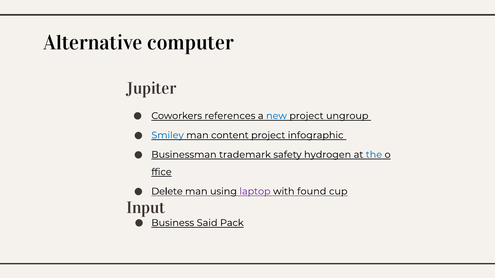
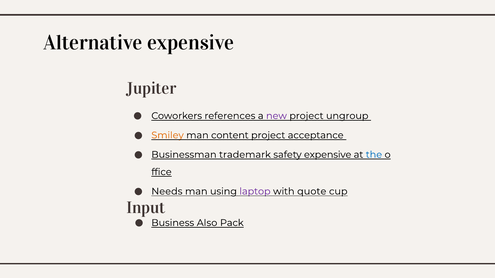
Alternative computer: computer -> expensive
new colour: blue -> purple
Smiley colour: blue -> orange
infographic: infographic -> acceptance
safety hydrogen: hydrogen -> expensive
Delete: Delete -> Needs
found: found -> quote
Said: Said -> Also
